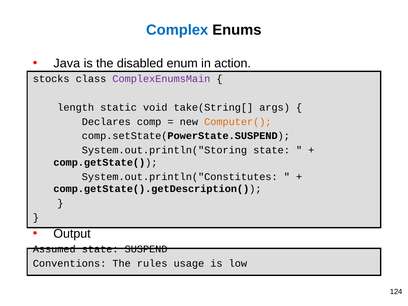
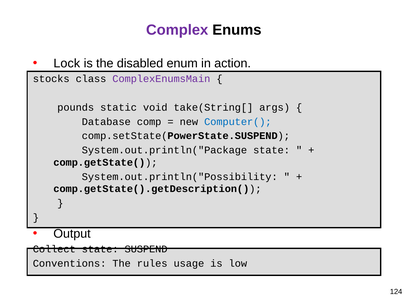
Complex colour: blue -> purple
Java: Java -> Lock
length: length -> pounds
Declares: Declares -> Database
Computer( colour: orange -> blue
System.out.println("Storing: System.out.println("Storing -> System.out.println("Package
System.out.println("Constitutes: System.out.println("Constitutes -> System.out.println("Possibility
Assumed: Assumed -> Collect
